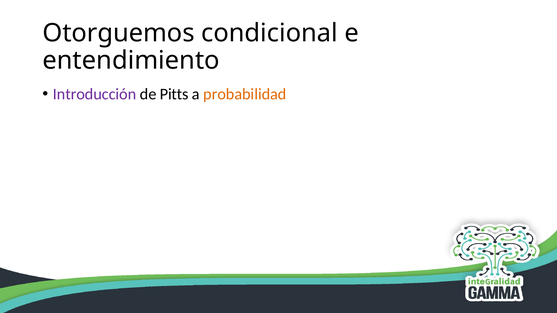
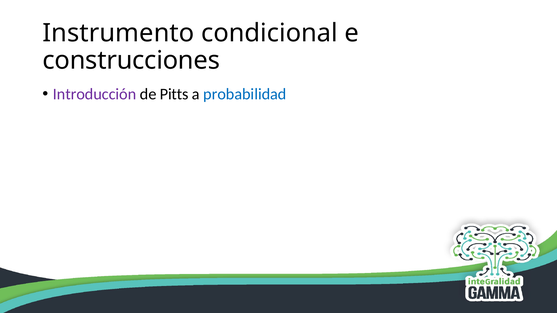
Otorguemos: Otorguemos -> Instrumento
entendimiento: entendimiento -> construcciones
probabilidad colour: orange -> blue
